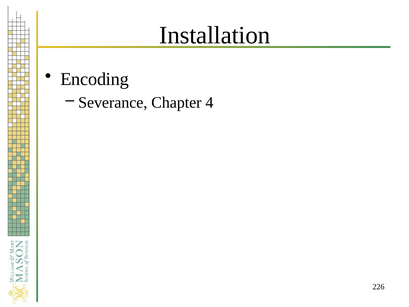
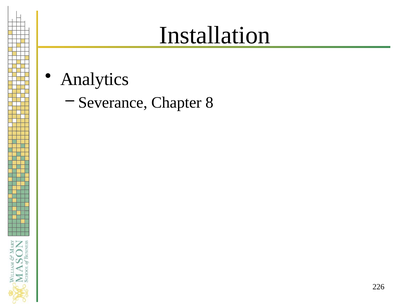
Encoding: Encoding -> Analytics
4: 4 -> 8
